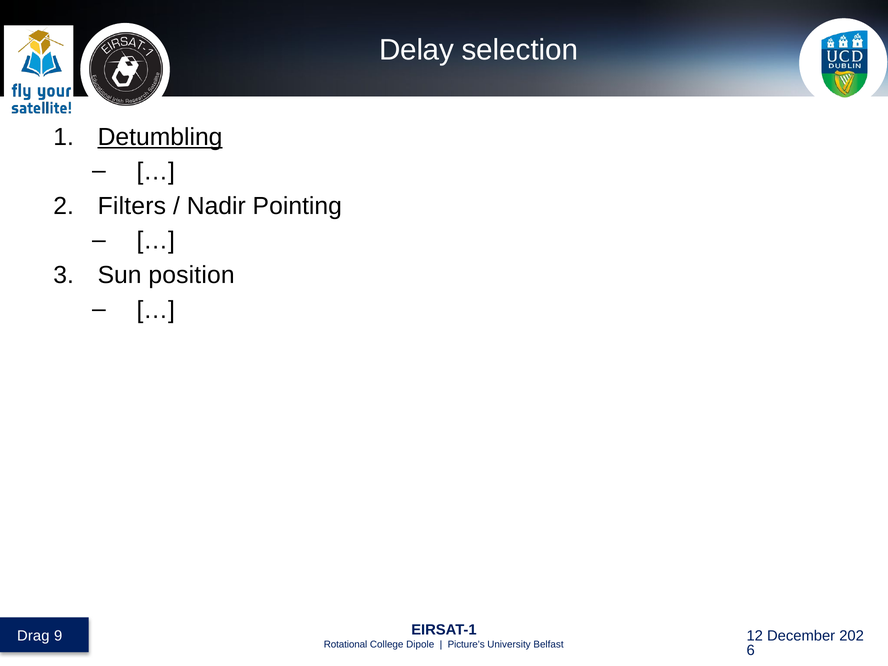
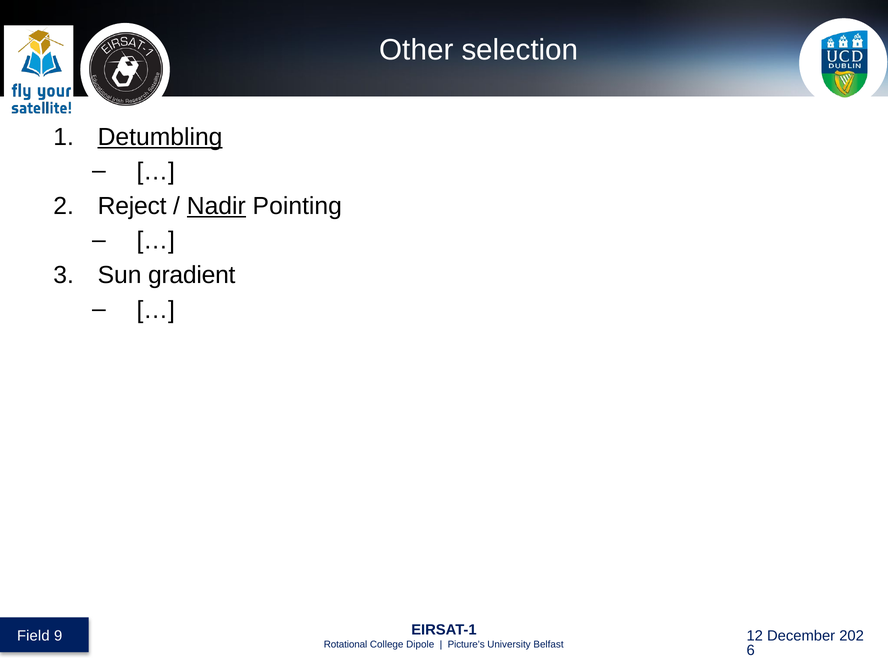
Delay: Delay -> Other
Filters: Filters -> Reject
Nadir underline: none -> present
position: position -> gradient
Drag: Drag -> Field
